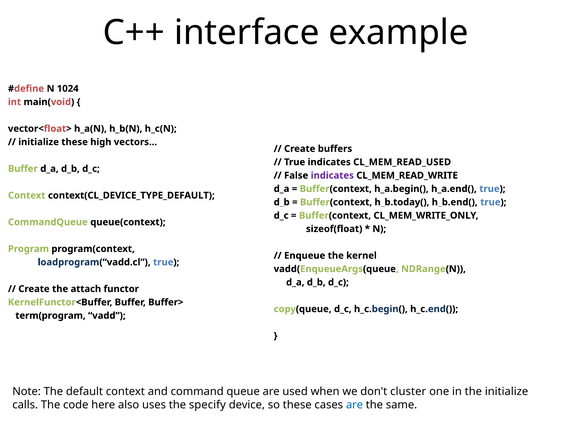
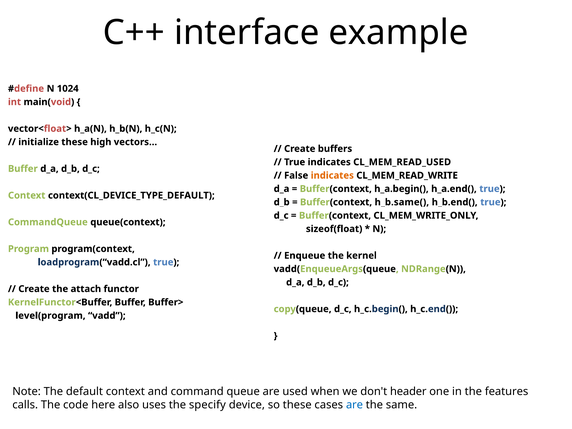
indicates at (332, 175) colour: purple -> orange
h_b.today(: h_b.today( -> h_b.same(
term(program: term(program -> level(program
cluster: cluster -> header
the initialize: initialize -> features
